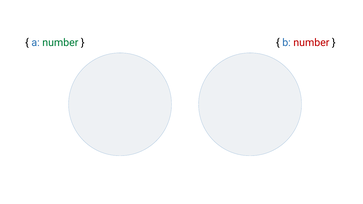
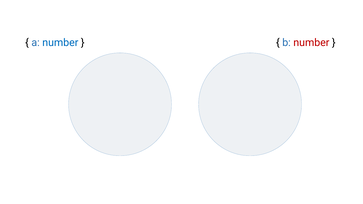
number at (60, 43) colour: green -> blue
